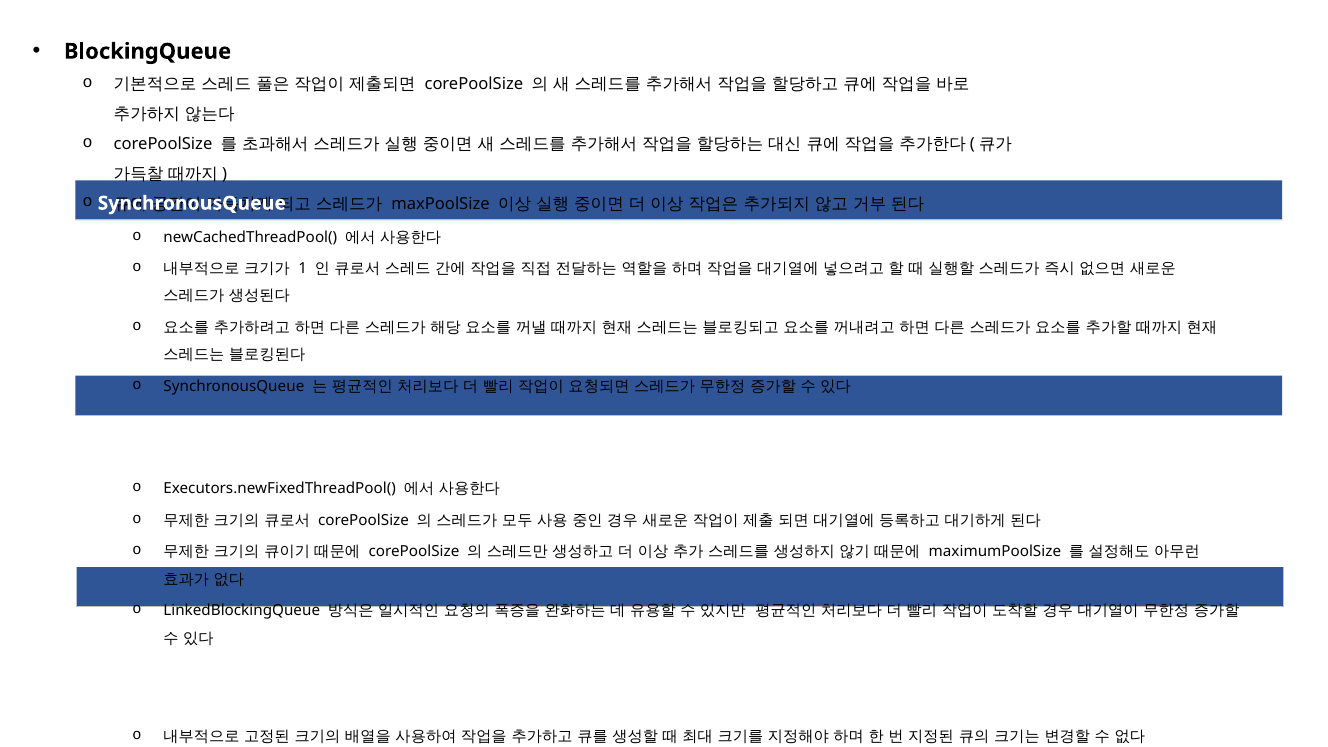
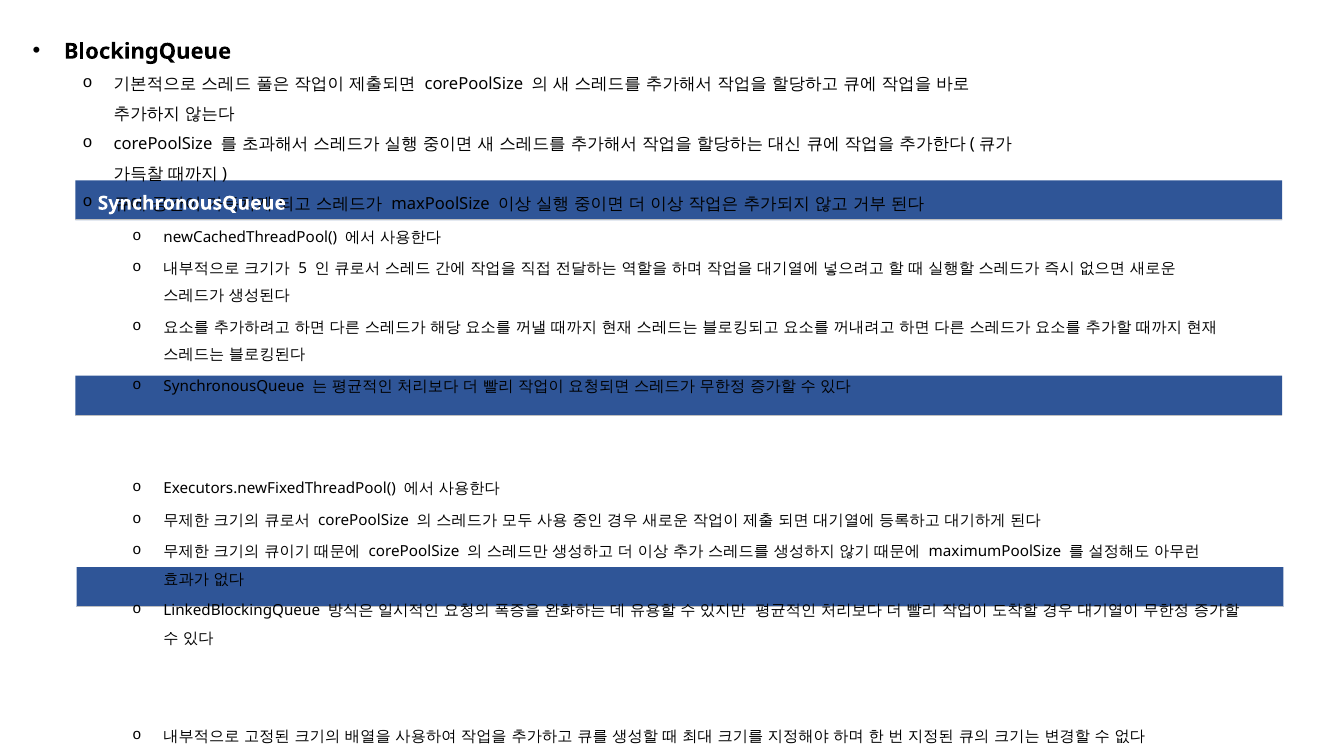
1: 1 -> 5
